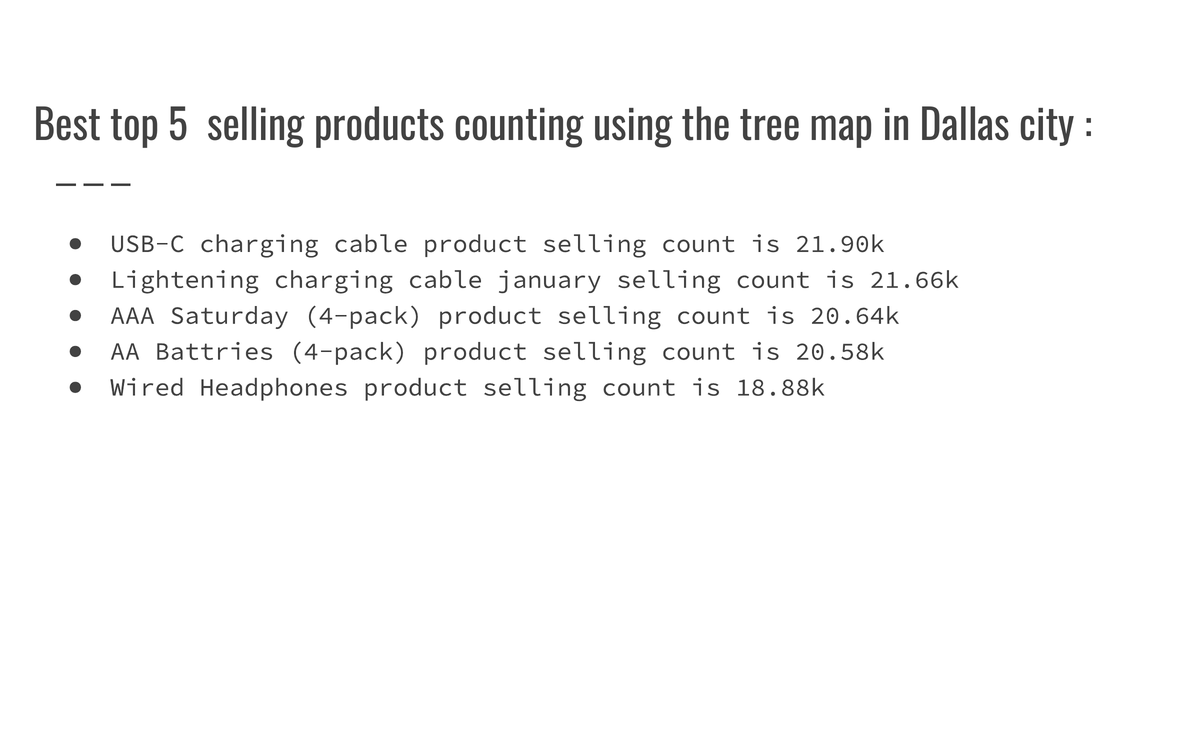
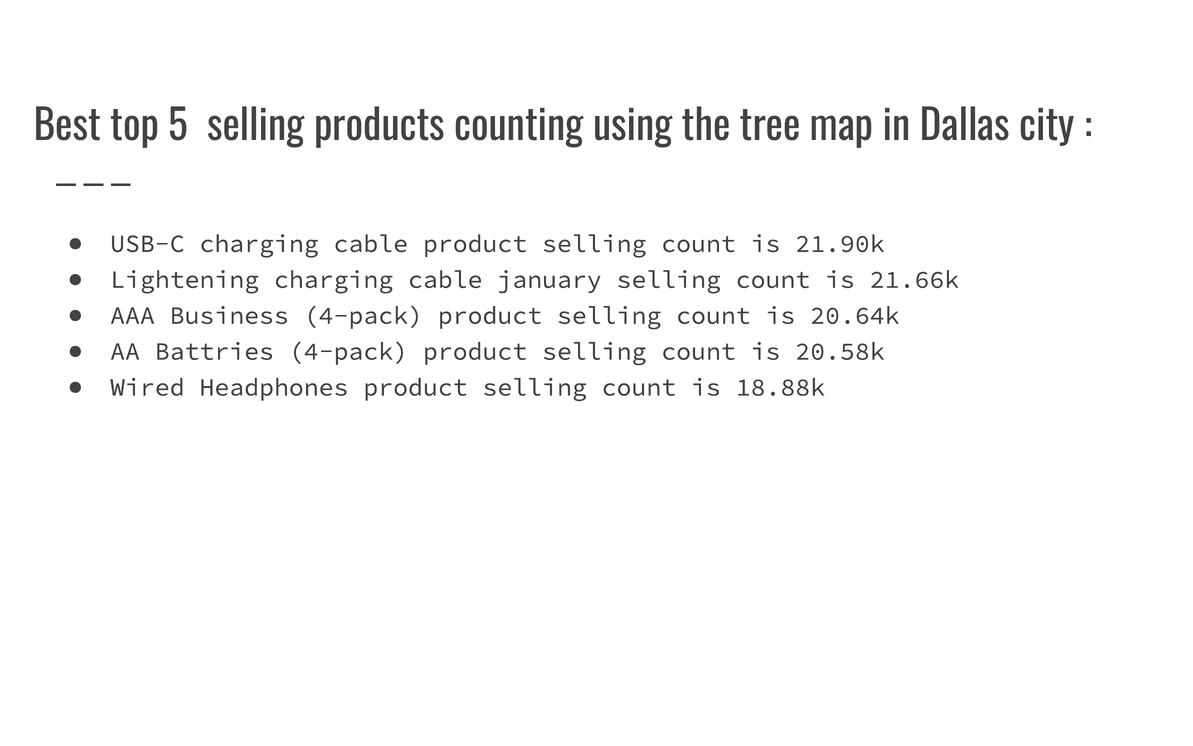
Saturday: Saturday -> Business
